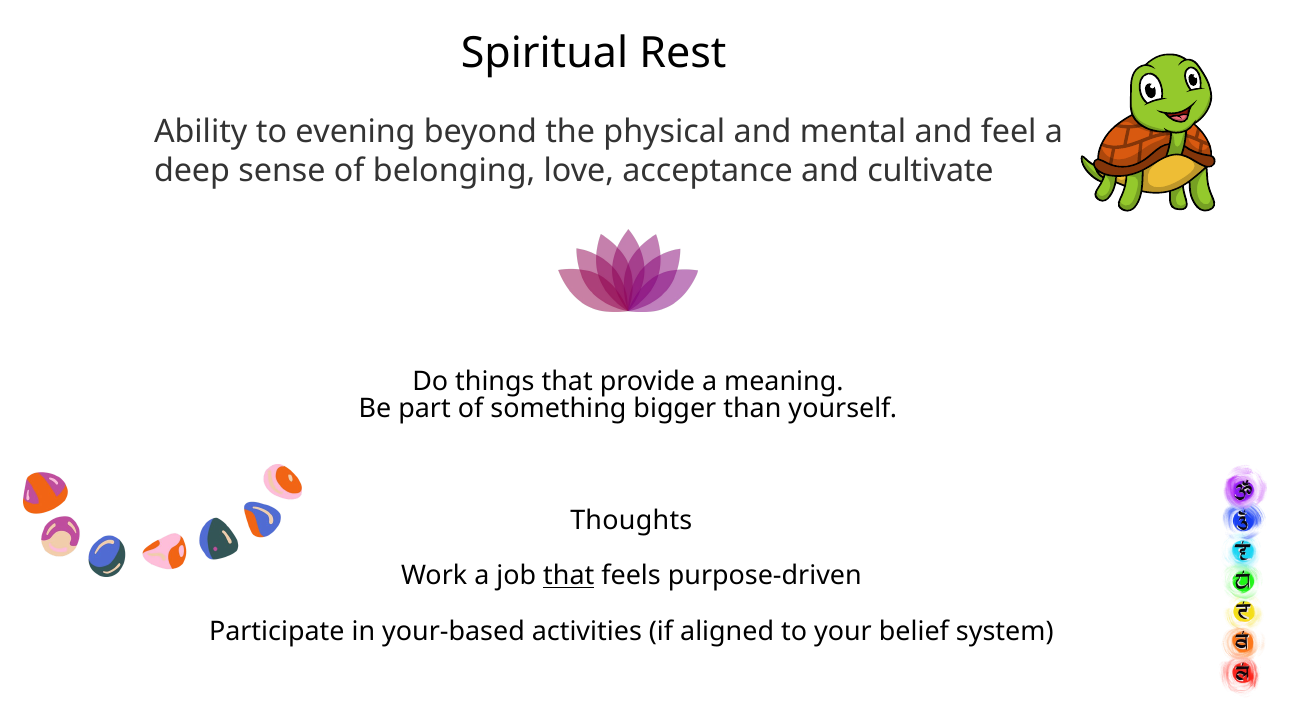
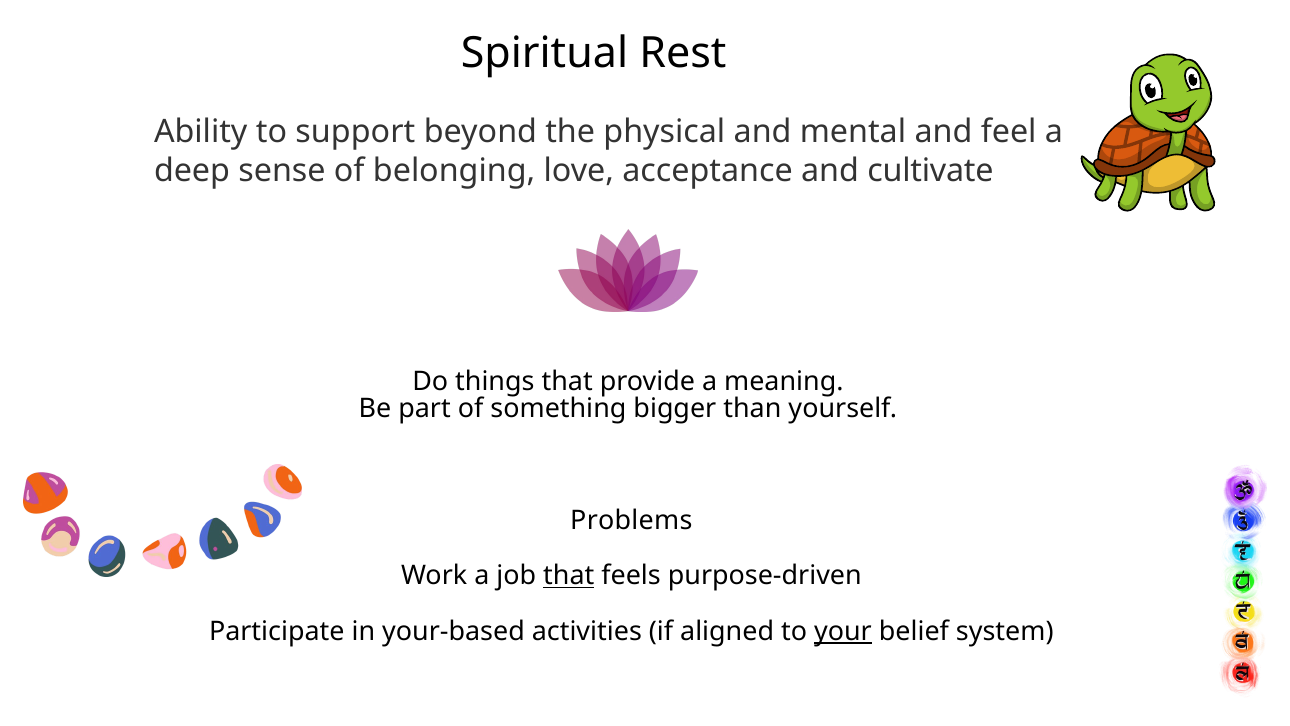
evening: evening -> support
Thoughts: Thoughts -> Problems
your underline: none -> present
